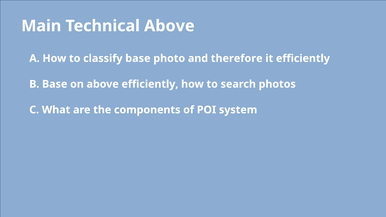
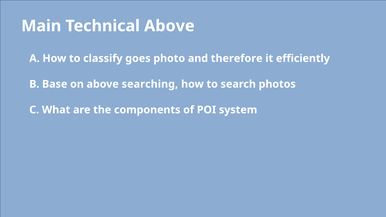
classify base: base -> goes
above efficiently: efficiently -> searching
